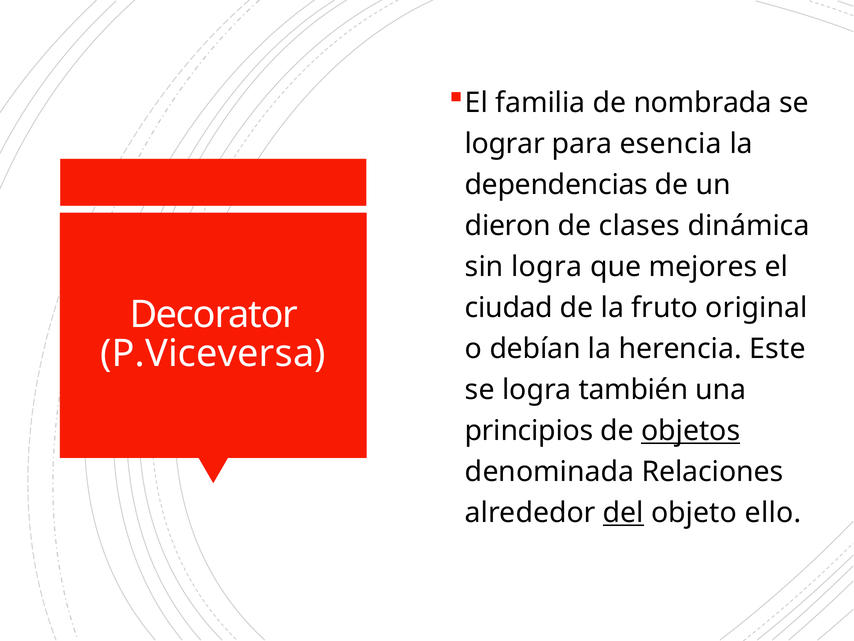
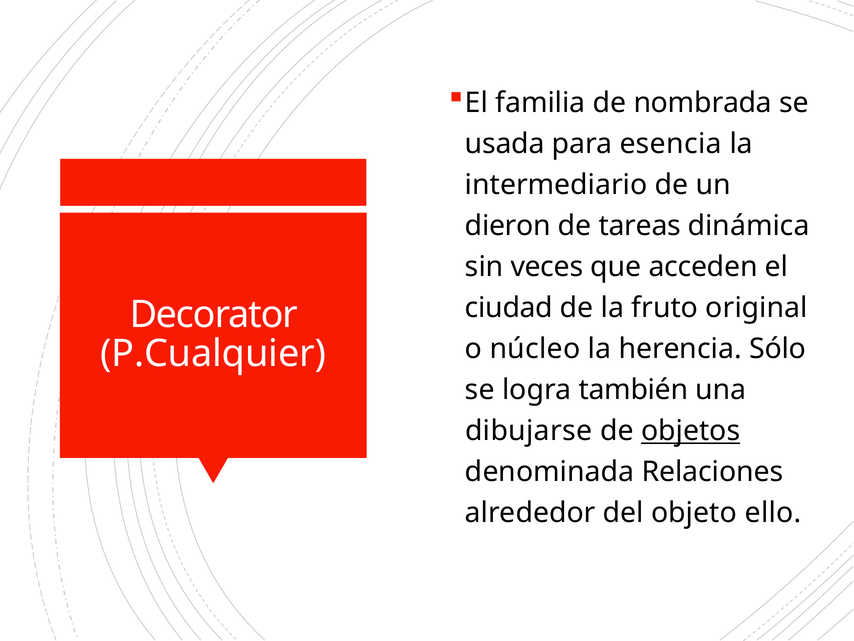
lograr: lograr -> usada
dependencias: dependencias -> intermediario
clases: clases -> tareas
sin logra: logra -> veces
mejores: mejores -> acceden
debían: debían -> núcleo
Este: Este -> Sólo
P.Viceversa: P.Viceversa -> P.Cualquier
principios: principios -> dibujarse
del underline: present -> none
